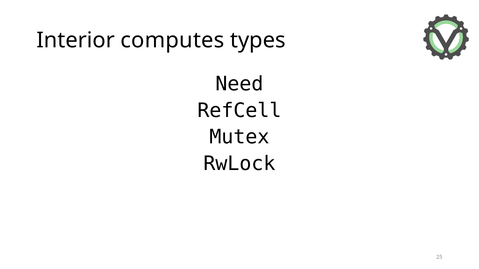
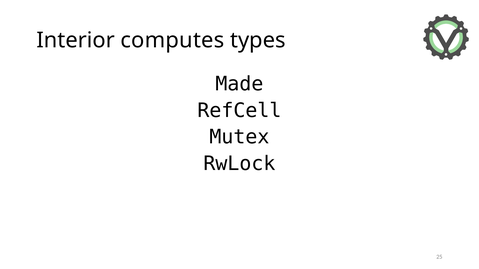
Need: Need -> Made
